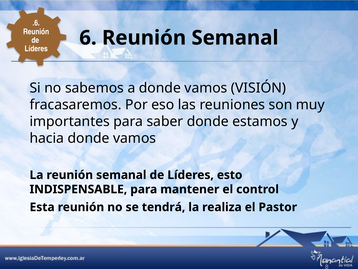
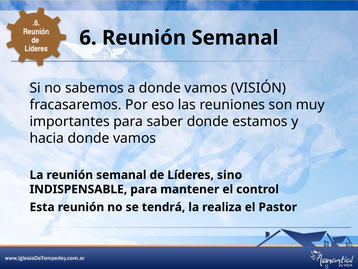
esto: esto -> sino
